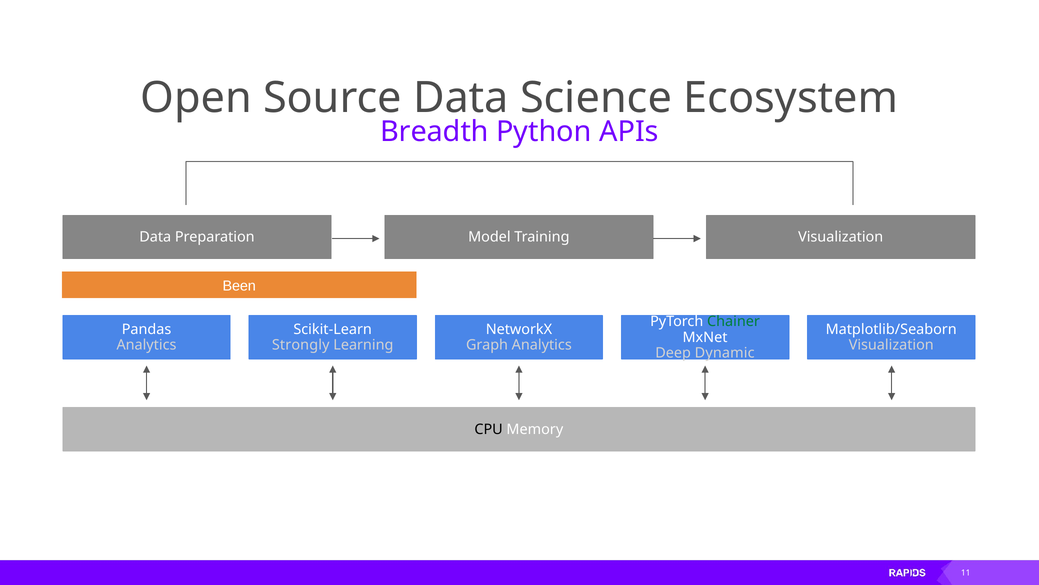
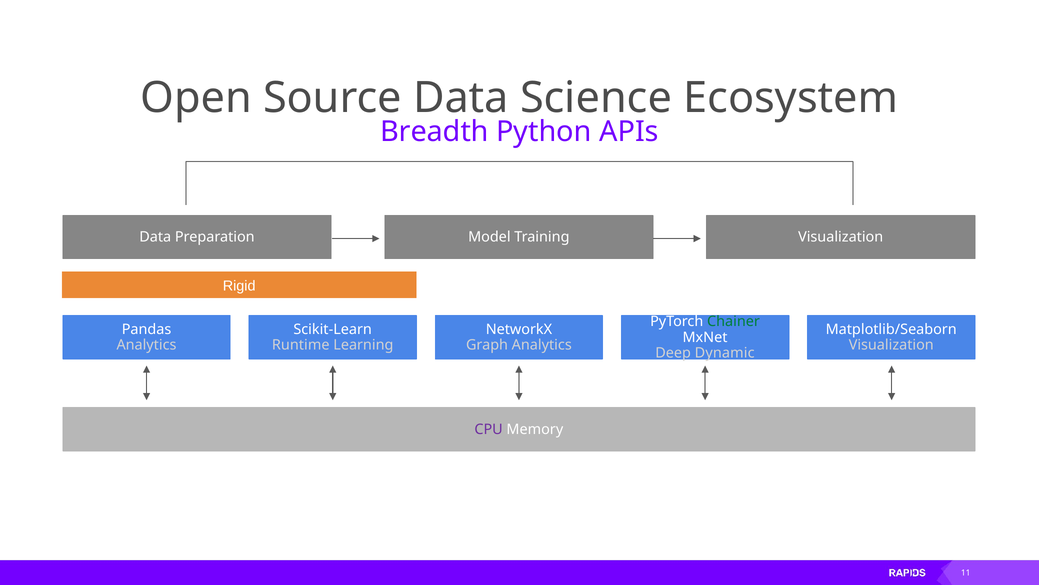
Been: Been -> Rigid
Strongly: Strongly -> Runtime
CPU colour: black -> purple
